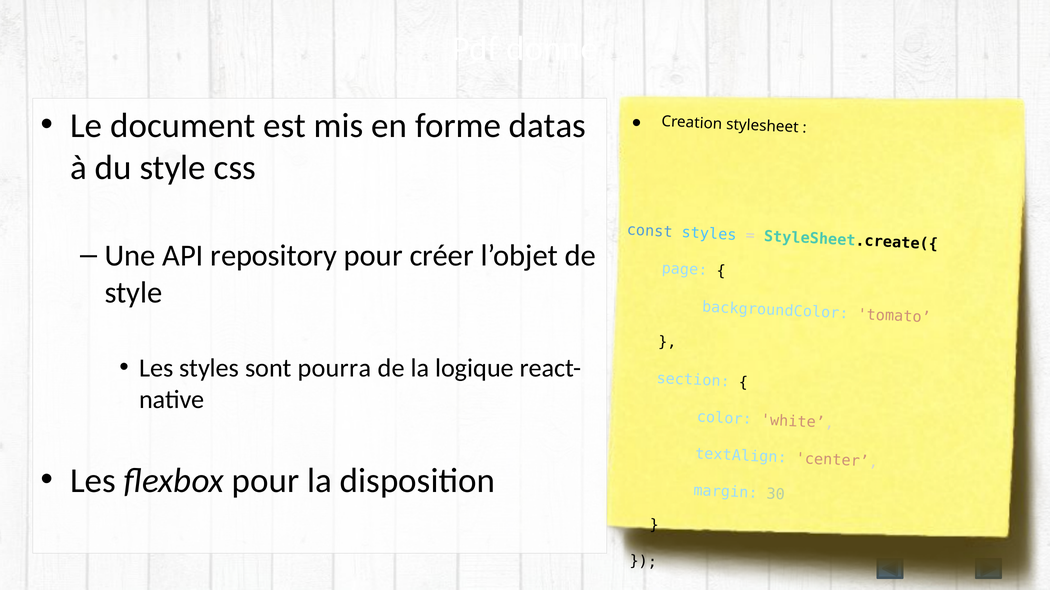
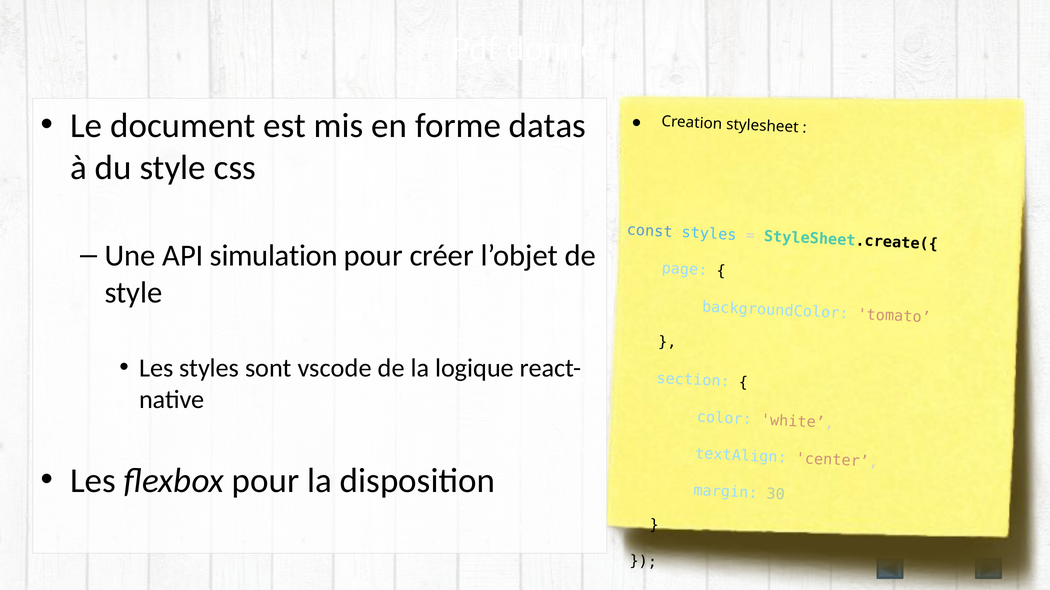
repository: repository -> simulation
pourra: pourra -> vscode
